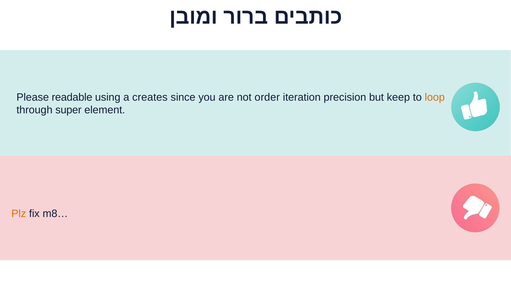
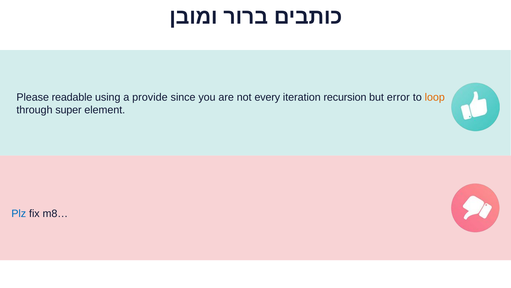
creates: creates -> provide
order: order -> every
precision: precision -> recursion
keep: keep -> error
Plz colour: orange -> blue
